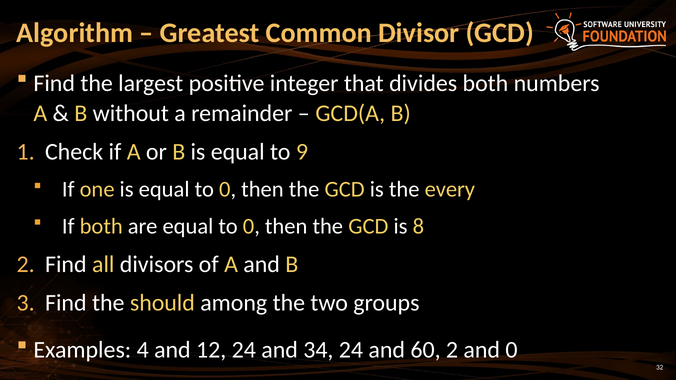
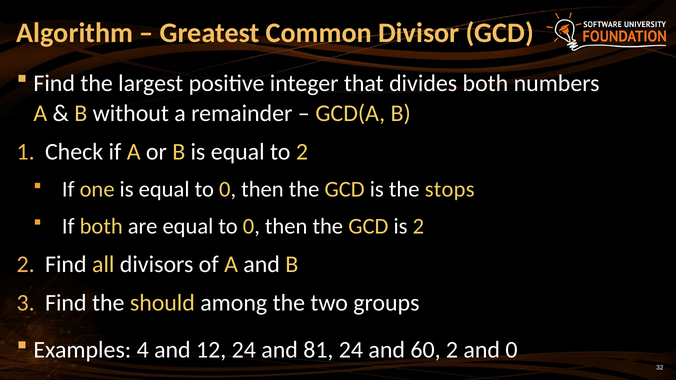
to 9: 9 -> 2
every: every -> stops
is 8: 8 -> 2
34: 34 -> 81
